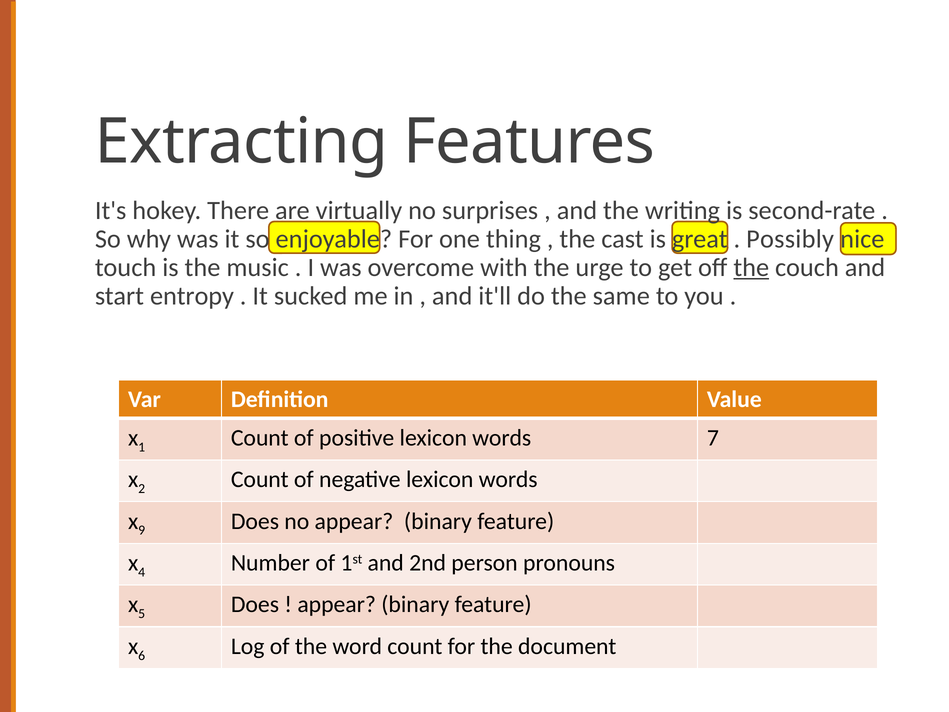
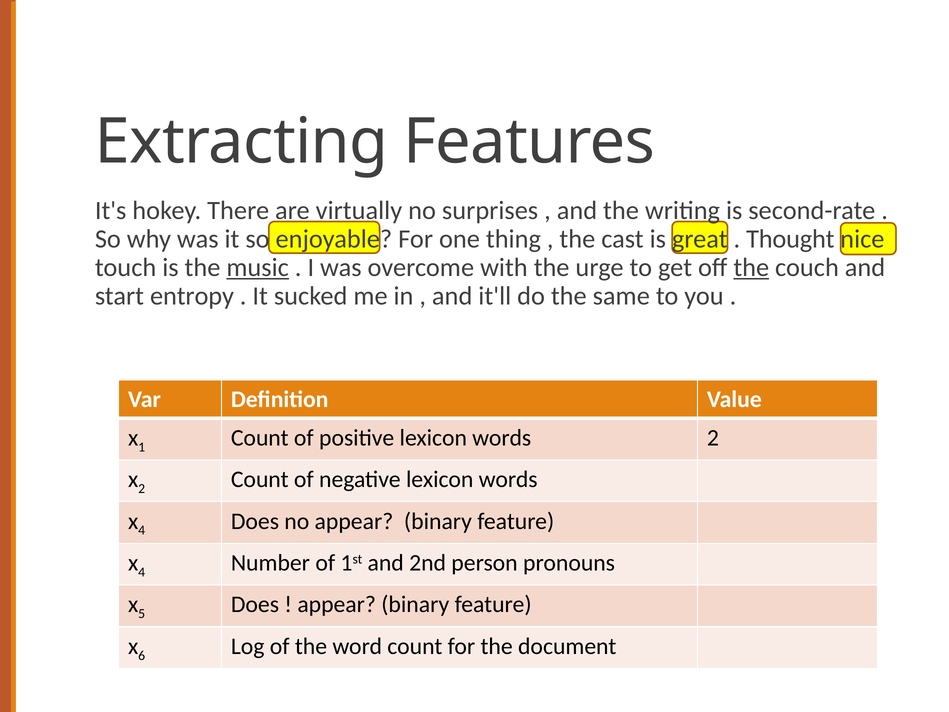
Possibly: Possibly -> Thought
music underline: none -> present
words 7: 7 -> 2
9 at (142, 530): 9 -> 4
